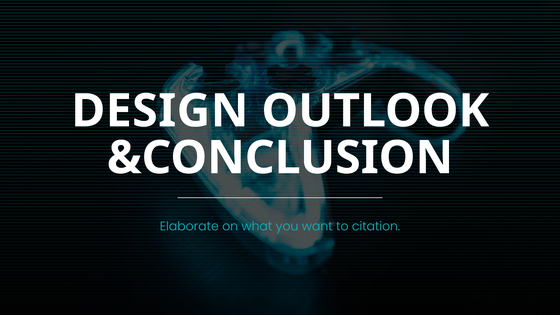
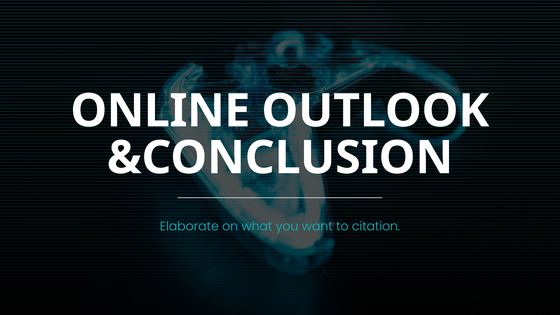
DESIGN: DESIGN -> ONLINE
